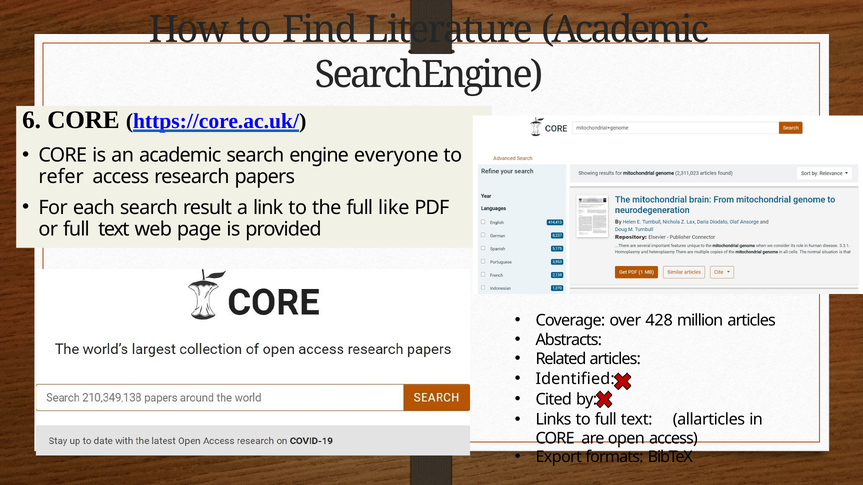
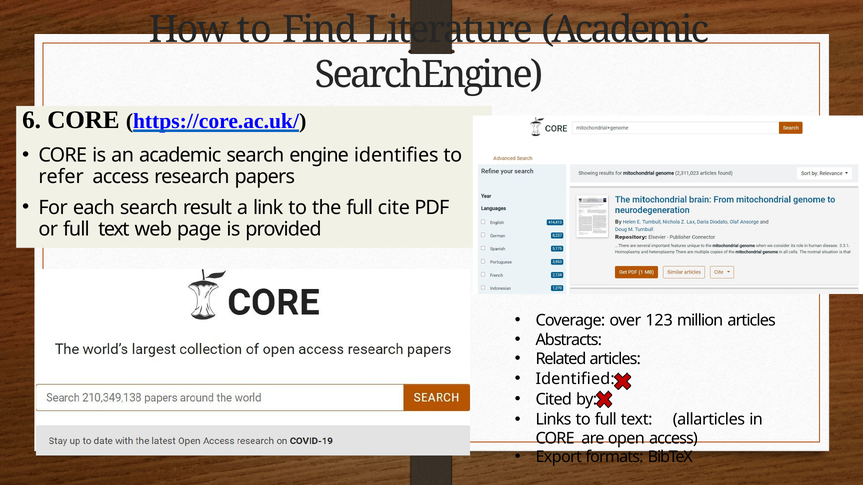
everyone: everyone -> identifies
like: like -> cite
428: 428 -> 123
